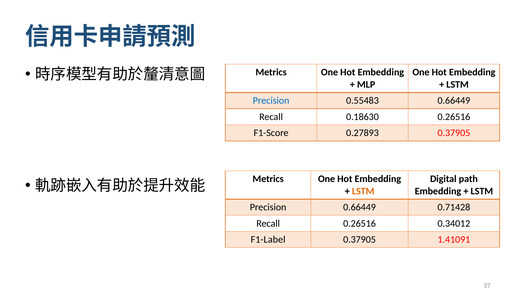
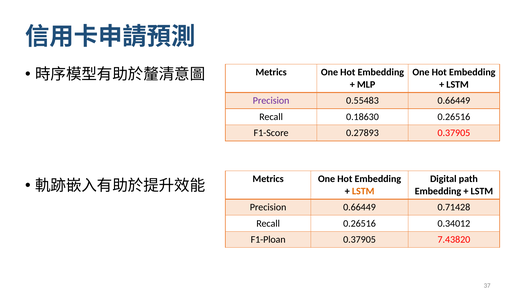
Precision at (271, 101) colour: blue -> purple
F1-Label: F1-Label -> F1-Ploan
1.41091: 1.41091 -> 7.43820
